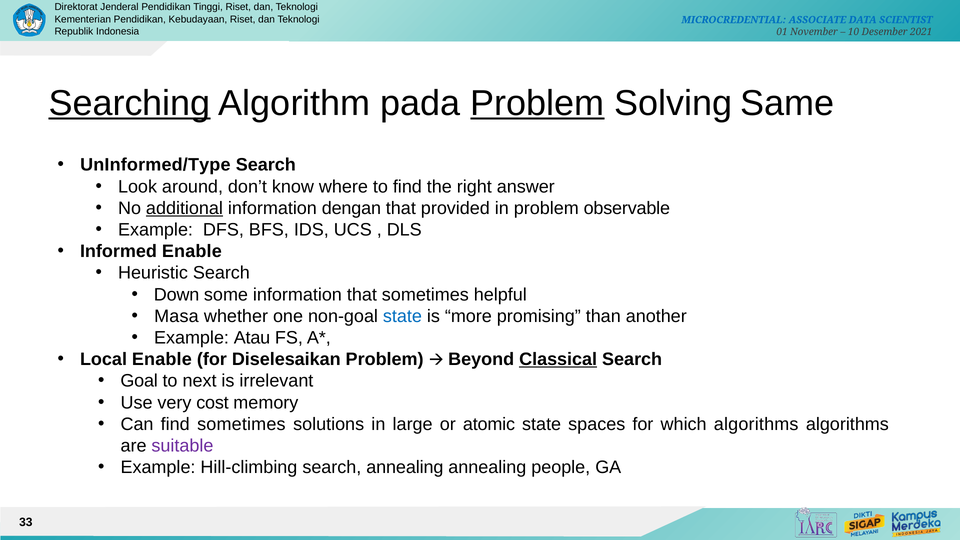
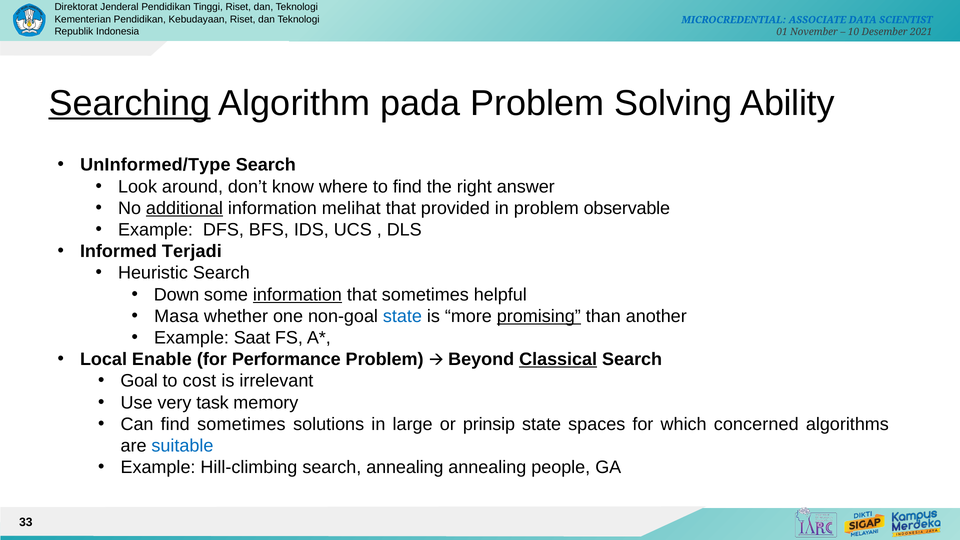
Problem at (537, 103) underline: present -> none
Same: Same -> Ability
dengan: dengan -> melihat
Informed Enable: Enable -> Terjadi
information at (297, 295) underline: none -> present
promising underline: none -> present
Atau: Atau -> Saat
Diselesaikan: Diselesaikan -> Performance
next: next -> cost
cost: cost -> task
atomic: atomic -> prinsip
which algorithms: algorithms -> concerned
suitable colour: purple -> blue
